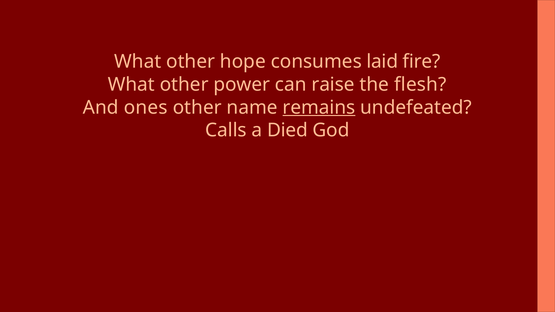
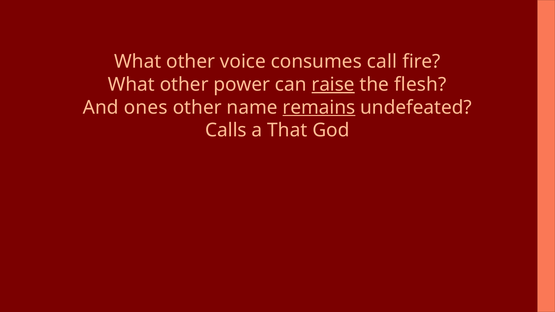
hope: hope -> voice
laid: laid -> call
raise underline: none -> present
Died: Died -> That
